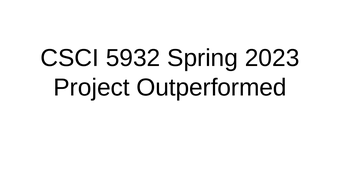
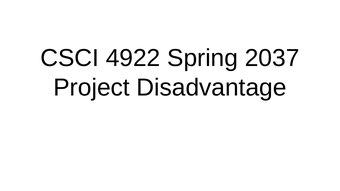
5932: 5932 -> 4922
2023: 2023 -> 2037
Outperformed: Outperformed -> Disadvantage
